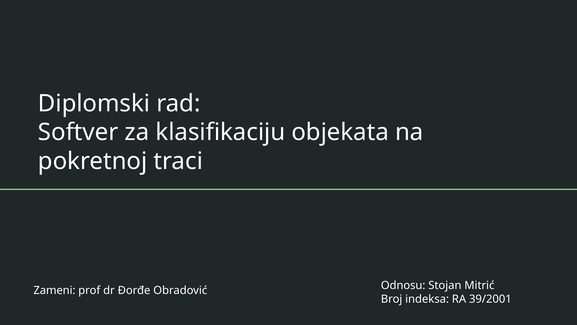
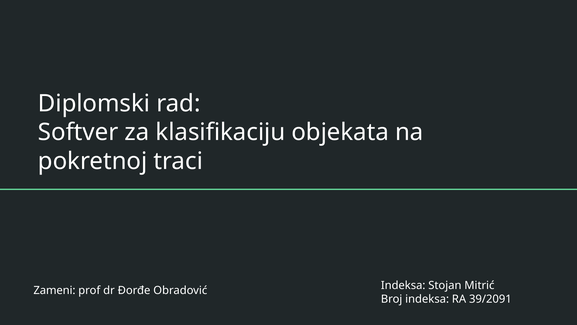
Obradović Odnosu: Odnosu -> Indeksa
39/2001: 39/2001 -> 39/2091
